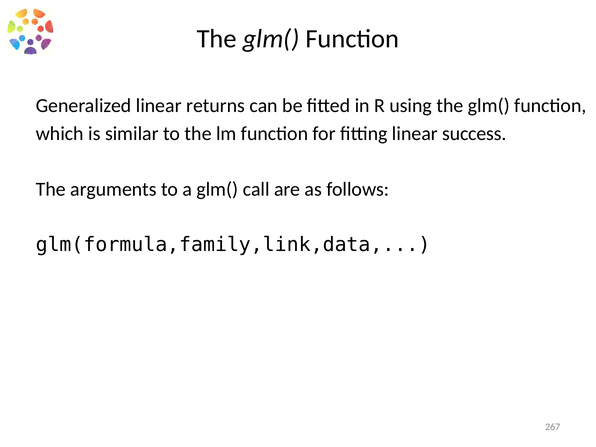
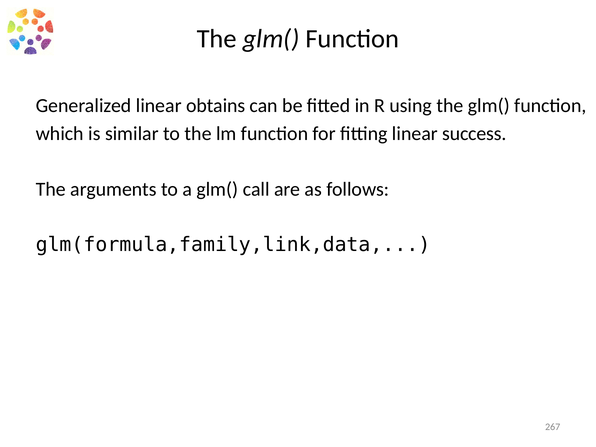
returns: returns -> obtains
